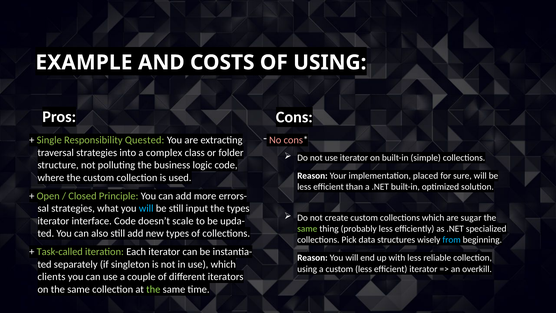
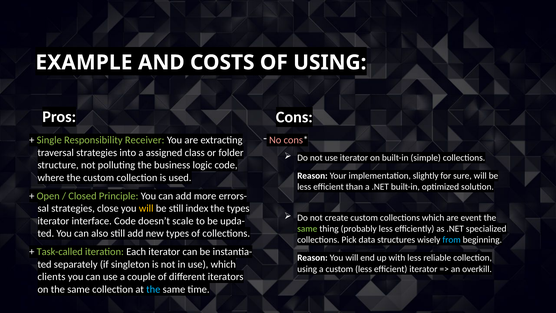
Quested: Quested -> Receiver
complex: complex -> assigned
placed: placed -> slightly
what: what -> close
will at (146, 208) colour: light blue -> yellow
input: input -> index
sugar: sugar -> event
the at (153, 289) colour: light green -> light blue
